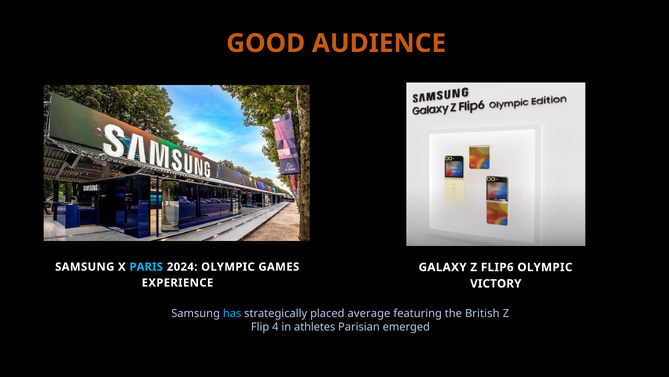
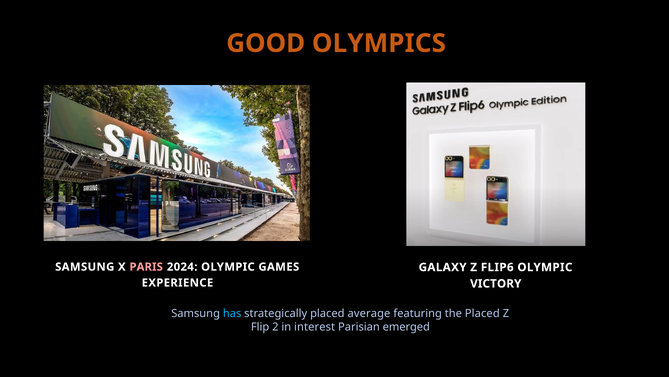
AUDIENCE: AUDIENCE -> OLYMPICS
PARIS colour: light blue -> pink
the British: British -> Placed
4: 4 -> 2
athletes: athletes -> interest
